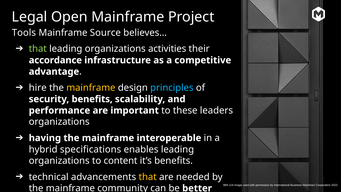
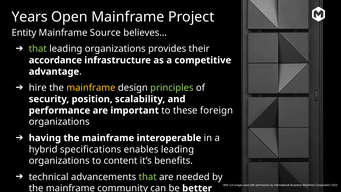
Legal: Legal -> Years
Tools: Tools -> Entity
activities: activities -> provides
principles colour: light blue -> light green
security benefits: benefits -> position
leaders: leaders -> foreign
that at (148, 177) colour: yellow -> light green
